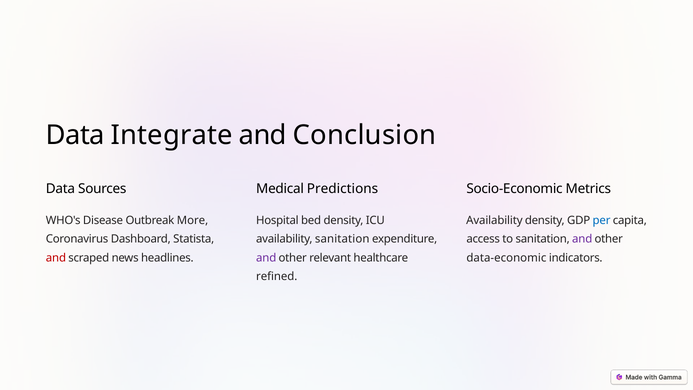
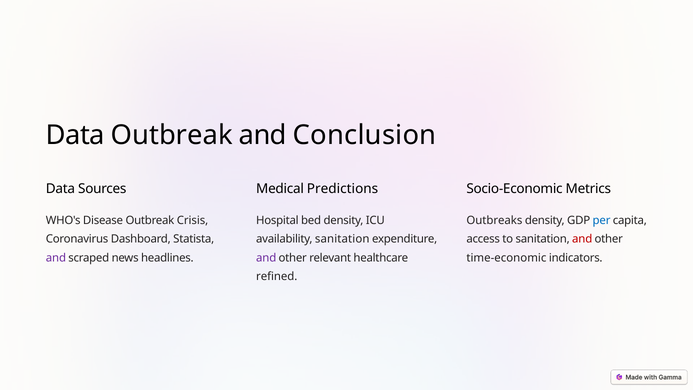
Data Integrate: Integrate -> Outbreak
More: More -> Crisis
Availability at (494, 220): Availability -> Outbreaks
and at (582, 239) colour: purple -> red
and at (56, 258) colour: red -> purple
data-economic: data-economic -> time-economic
